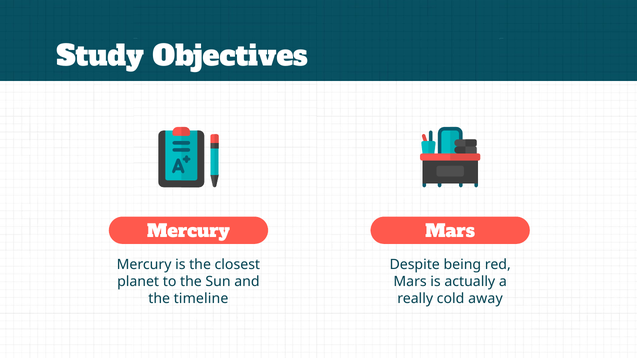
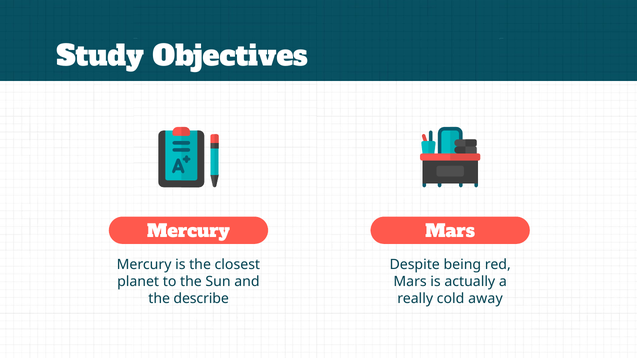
timeline: timeline -> describe
